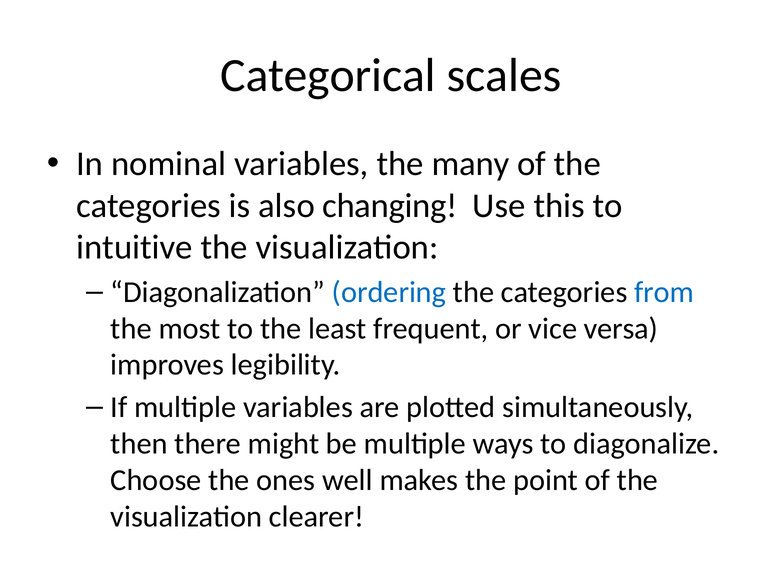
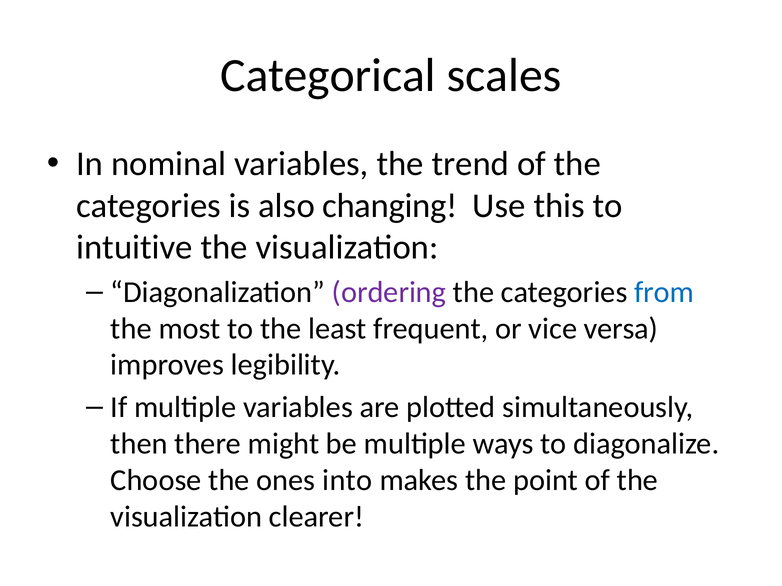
many: many -> trend
ordering colour: blue -> purple
well: well -> into
